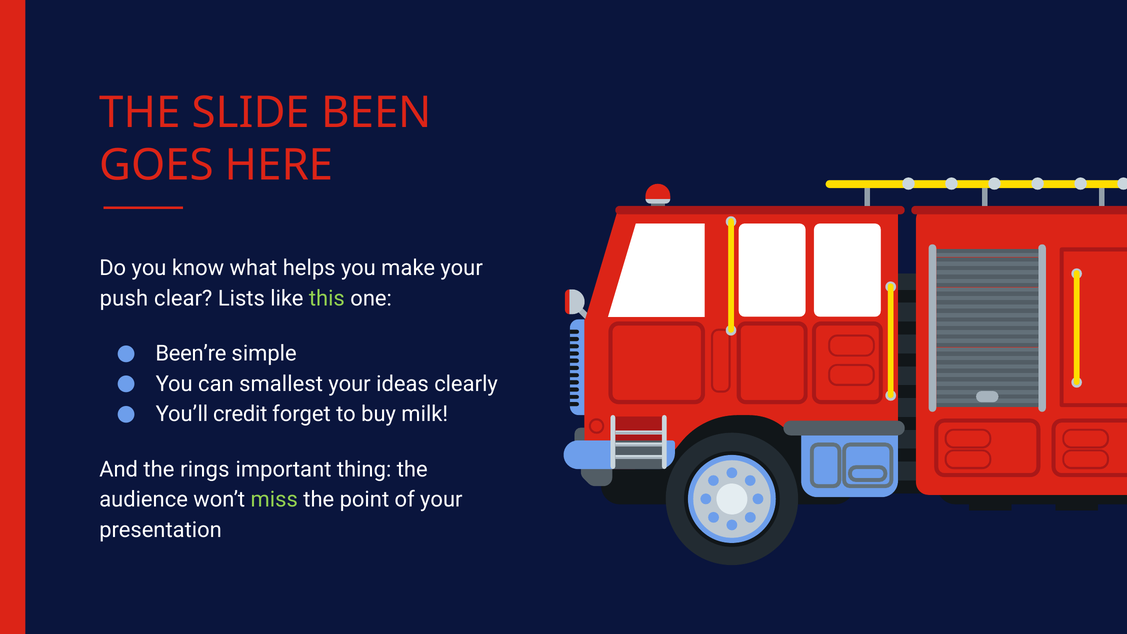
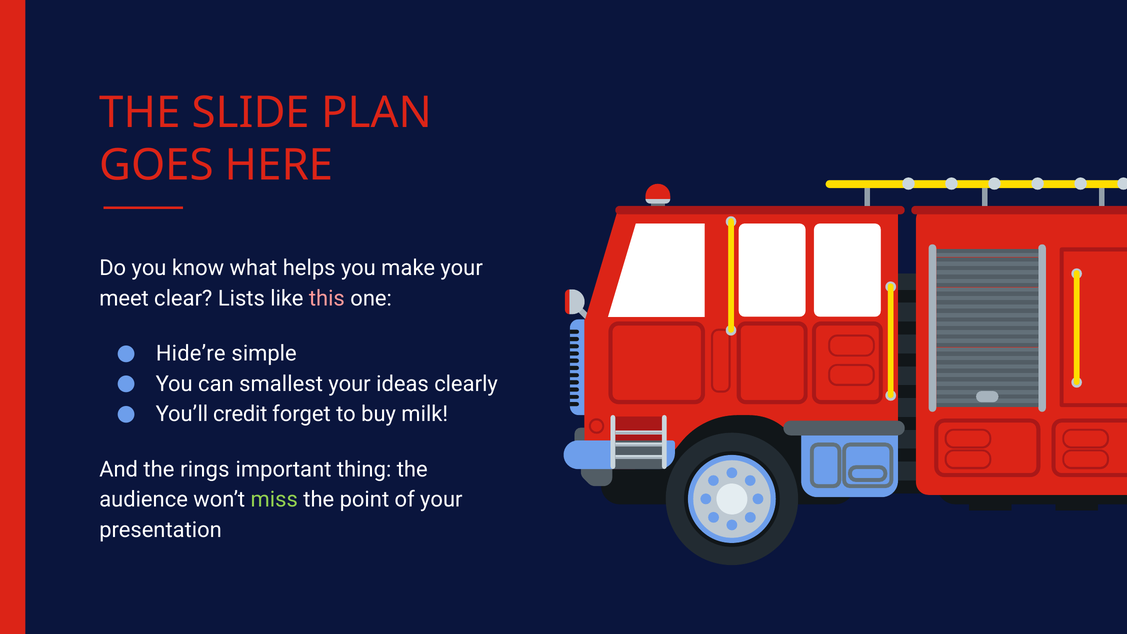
BEEN: BEEN -> PLAN
push: push -> meet
this colour: light green -> pink
Been’re: Been’re -> Hide’re
